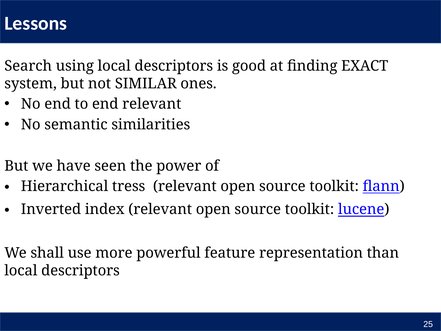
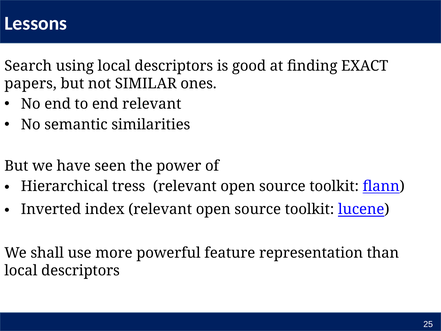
system: system -> papers
